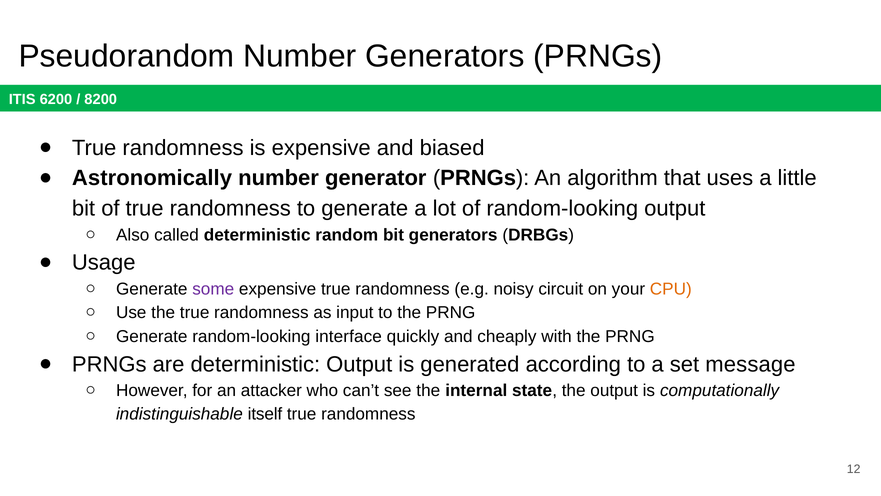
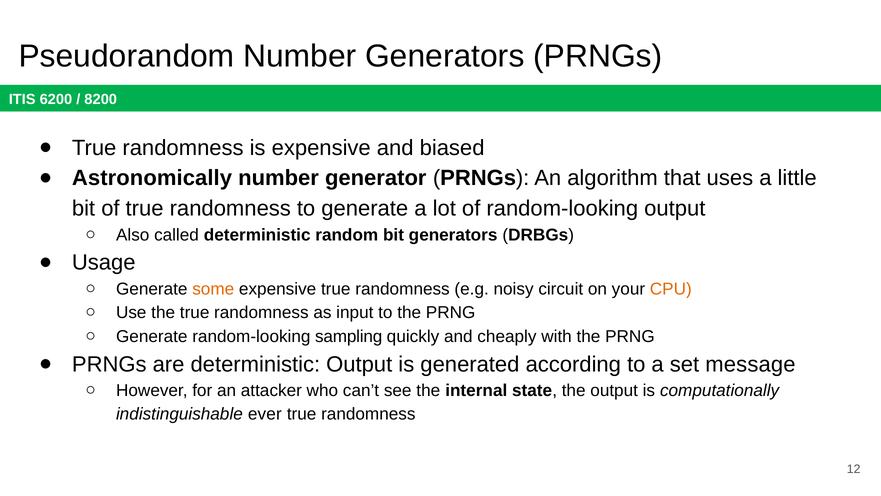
some colour: purple -> orange
interface: interface -> sampling
itself: itself -> ever
